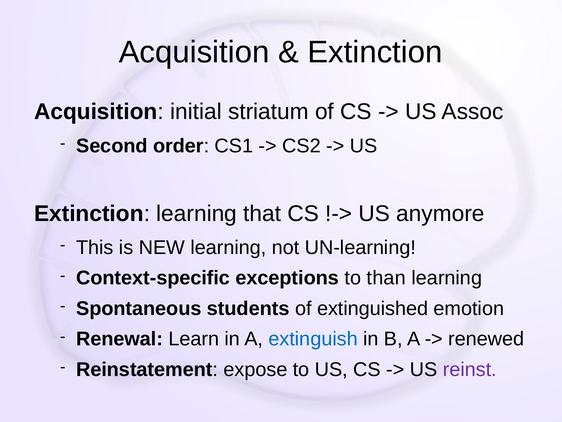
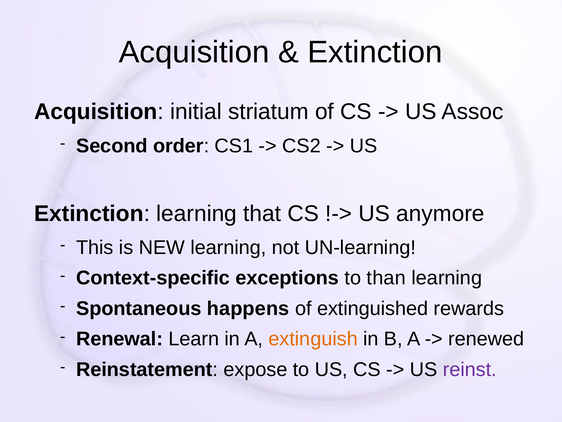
students: students -> happens
emotion: emotion -> rewards
extinguish colour: blue -> orange
